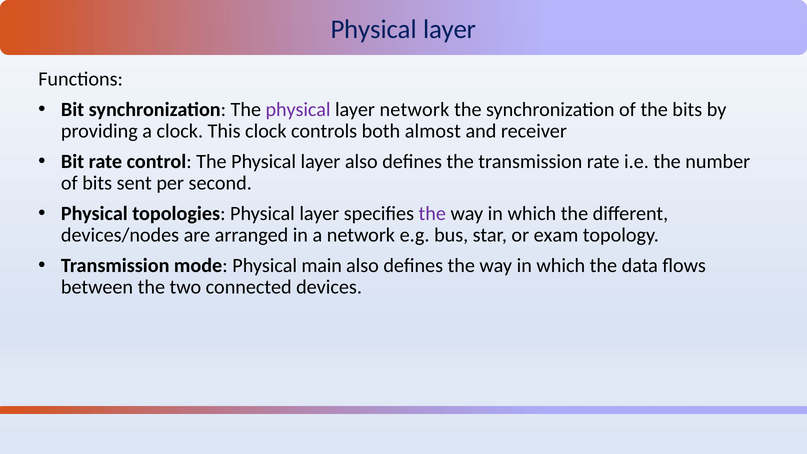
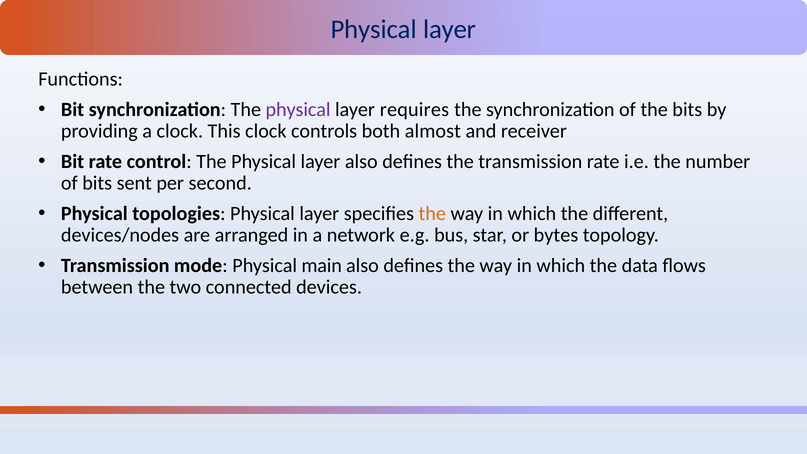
layer network: network -> requires
the at (432, 213) colour: purple -> orange
exam: exam -> bytes
